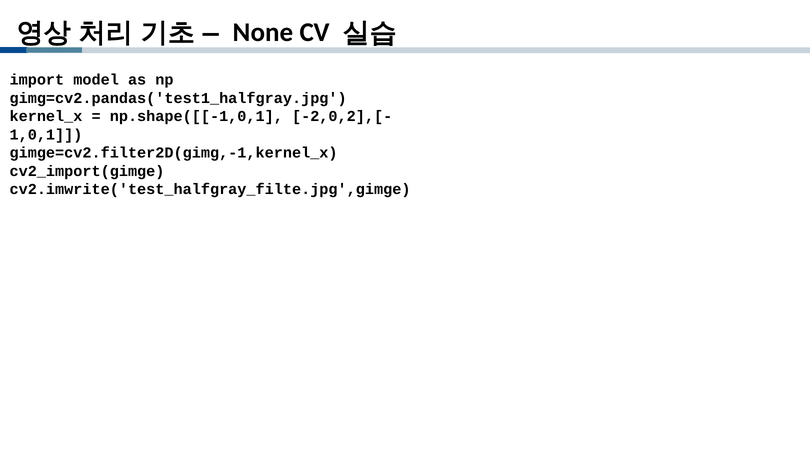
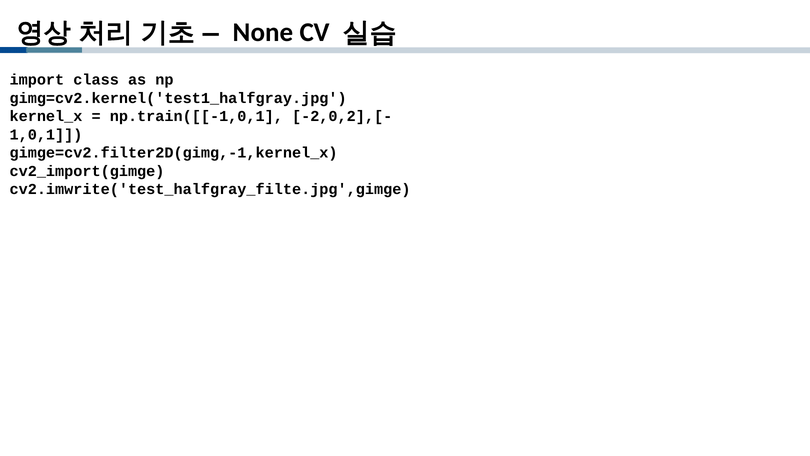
model: model -> class
gimg=cv2.pandas('test1_halfgray.jpg: gimg=cv2.pandas('test1_halfgray.jpg -> gimg=cv2.kernel('test1_halfgray.jpg
np.shape([[-1,0,1: np.shape([[-1,0,1 -> np.train([[-1,0,1
